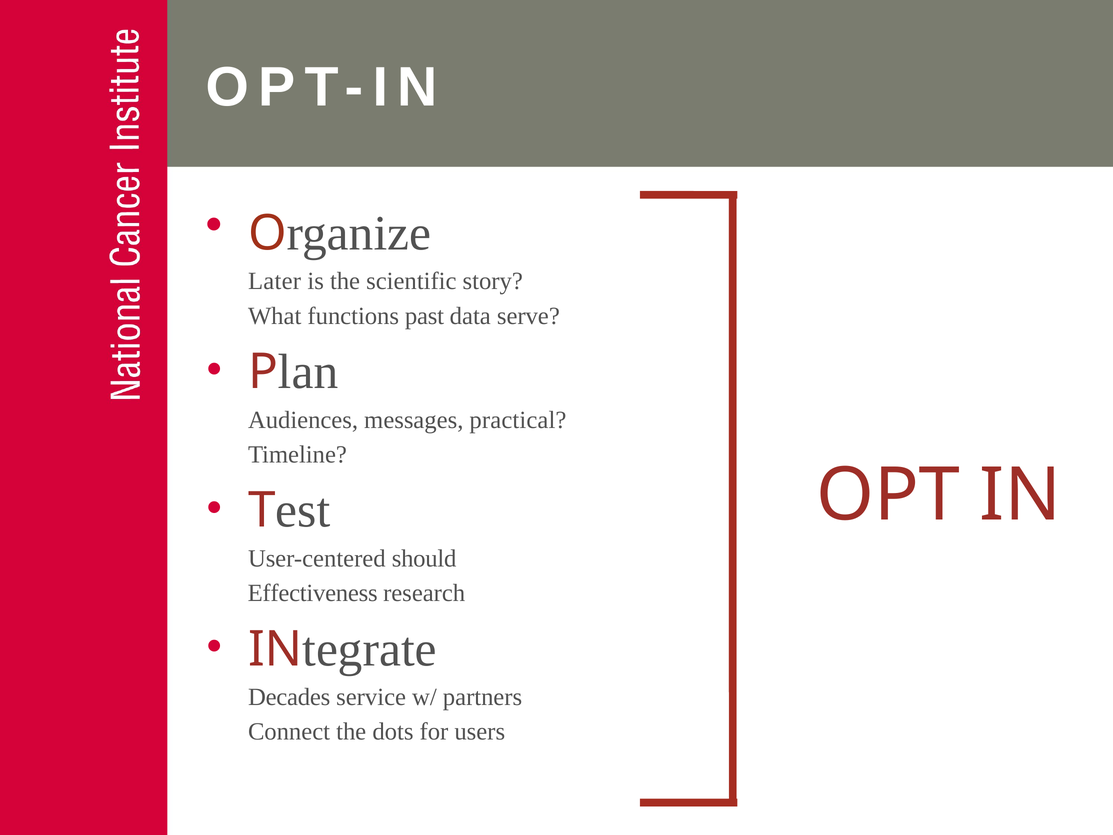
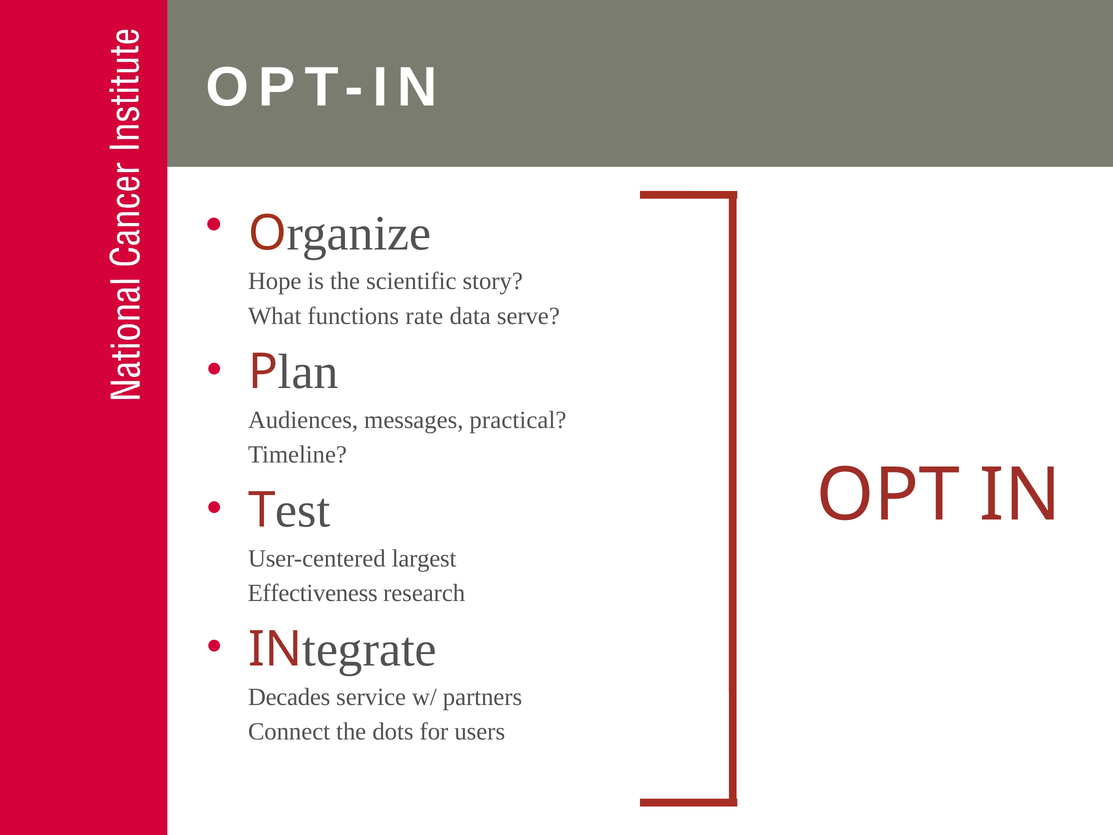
Later: Later -> Hope
past: past -> rate
should: should -> largest
